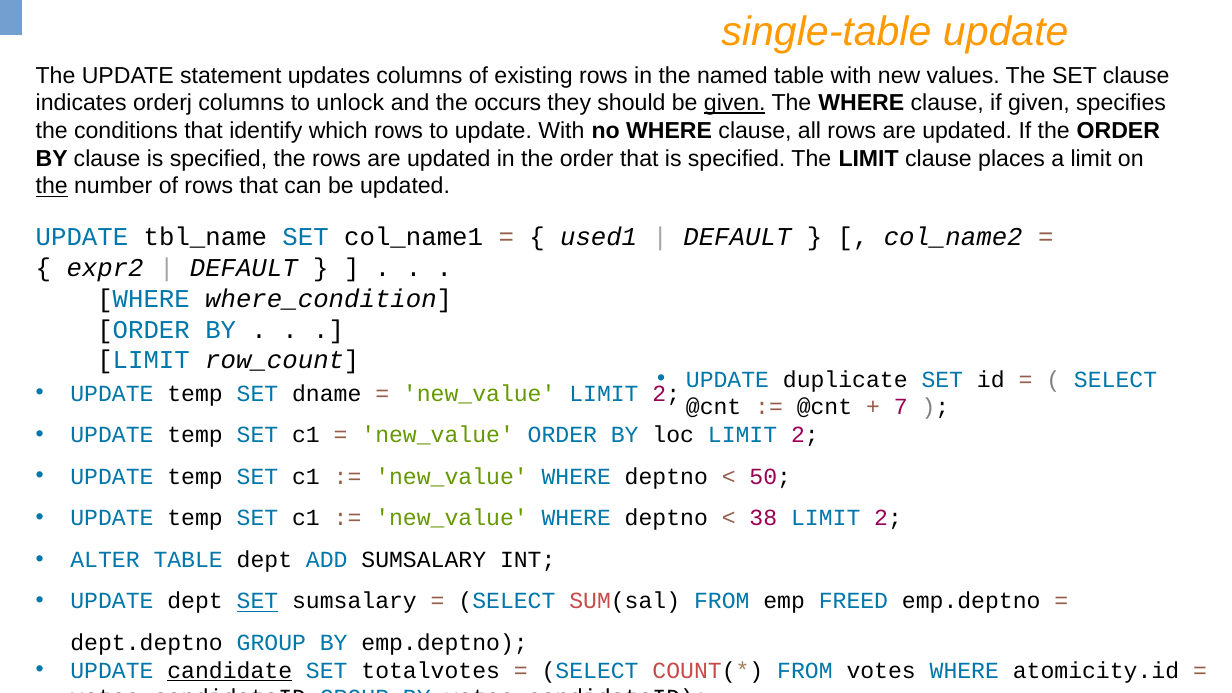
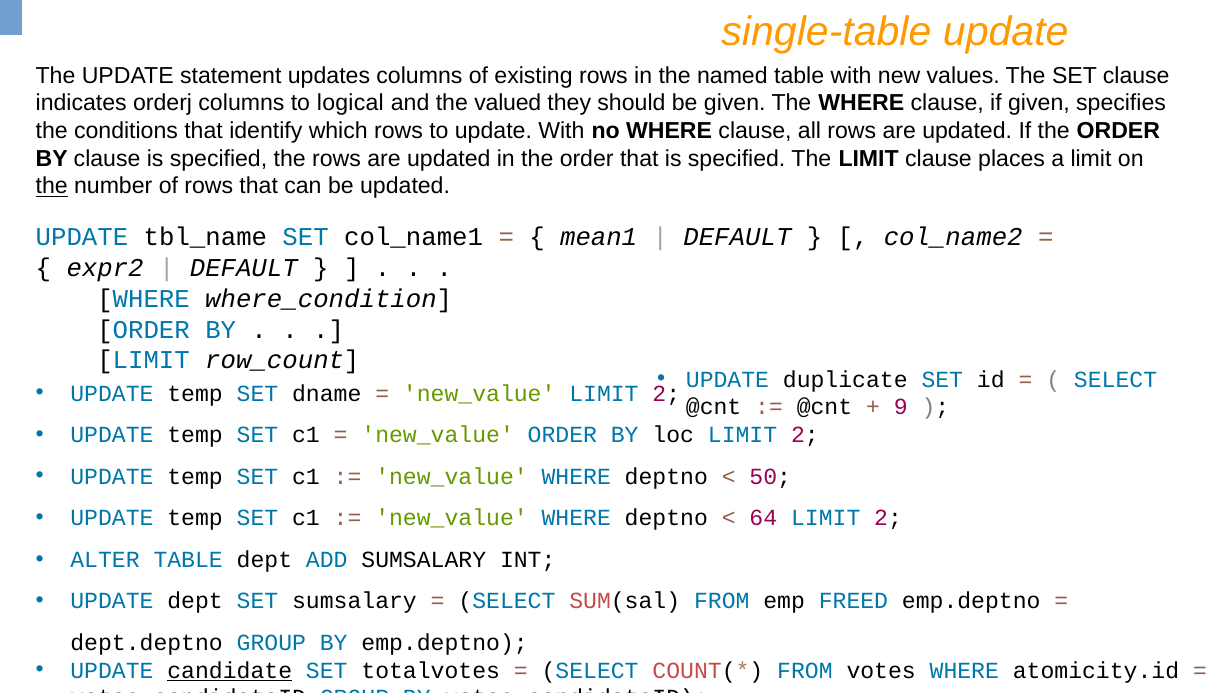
unlock: unlock -> logical
occurs: occurs -> valued
given at (735, 103) underline: present -> none
used1: used1 -> mean1
7: 7 -> 9
38: 38 -> 64
SET at (257, 601) underline: present -> none
